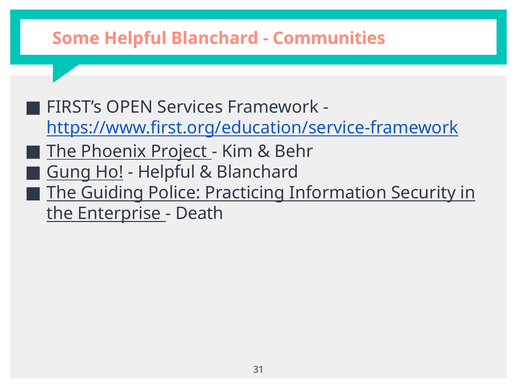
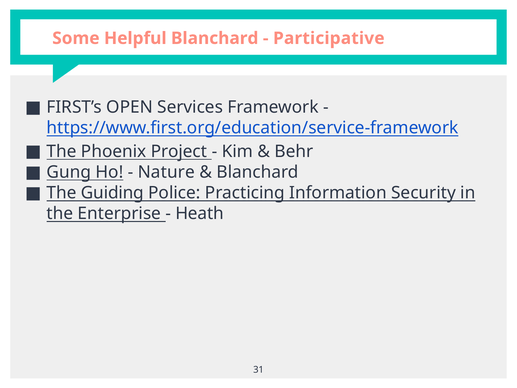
Communities: Communities -> Participative
Helpful at (166, 172): Helpful -> Nature
Death: Death -> Heath
